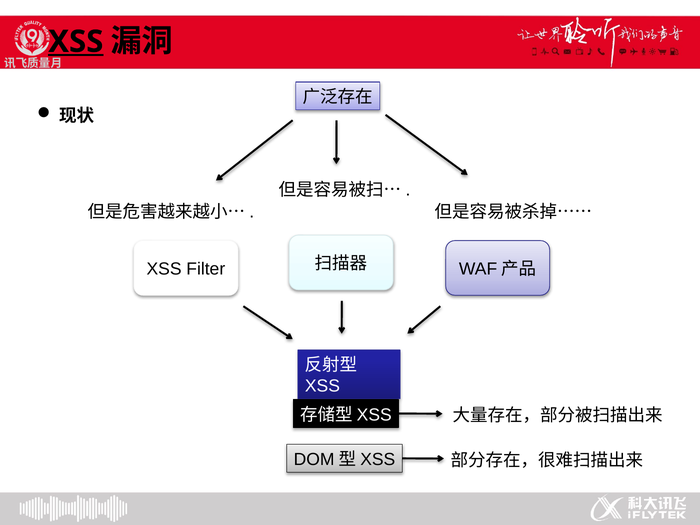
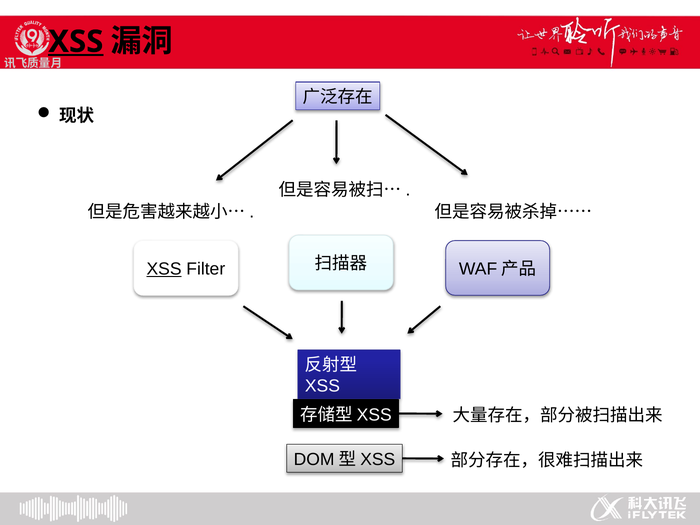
XSS at (164, 269) underline: none -> present
